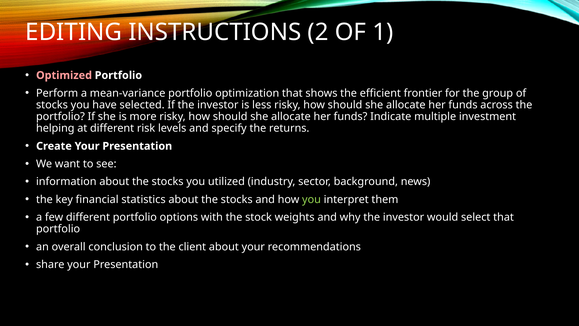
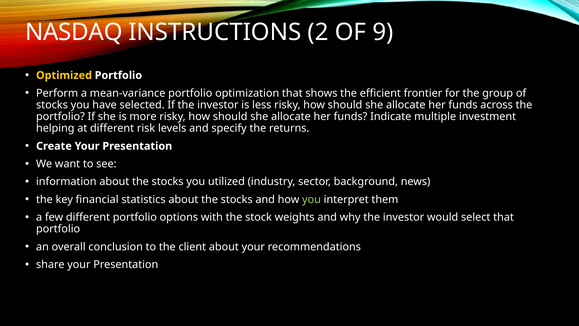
EDITING: EDITING -> NASDAQ
1: 1 -> 9
Optimized colour: pink -> yellow
